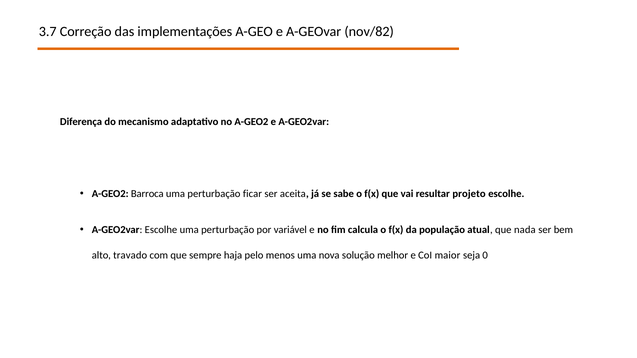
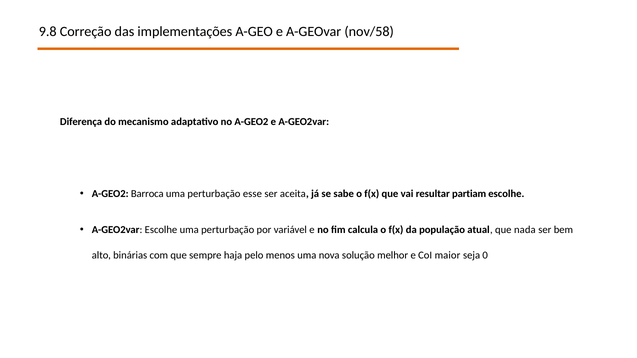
3.7: 3.7 -> 9.8
nov/82: nov/82 -> nov/58
ficar: ficar -> esse
projeto: projeto -> partiam
travado: travado -> binárias
